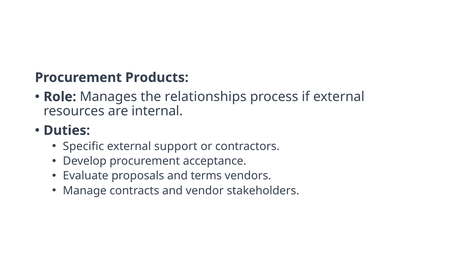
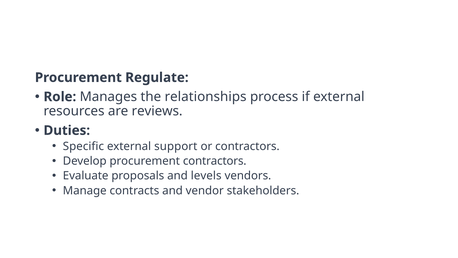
Products: Products -> Regulate
internal: internal -> reviews
procurement acceptance: acceptance -> contractors
terms: terms -> levels
